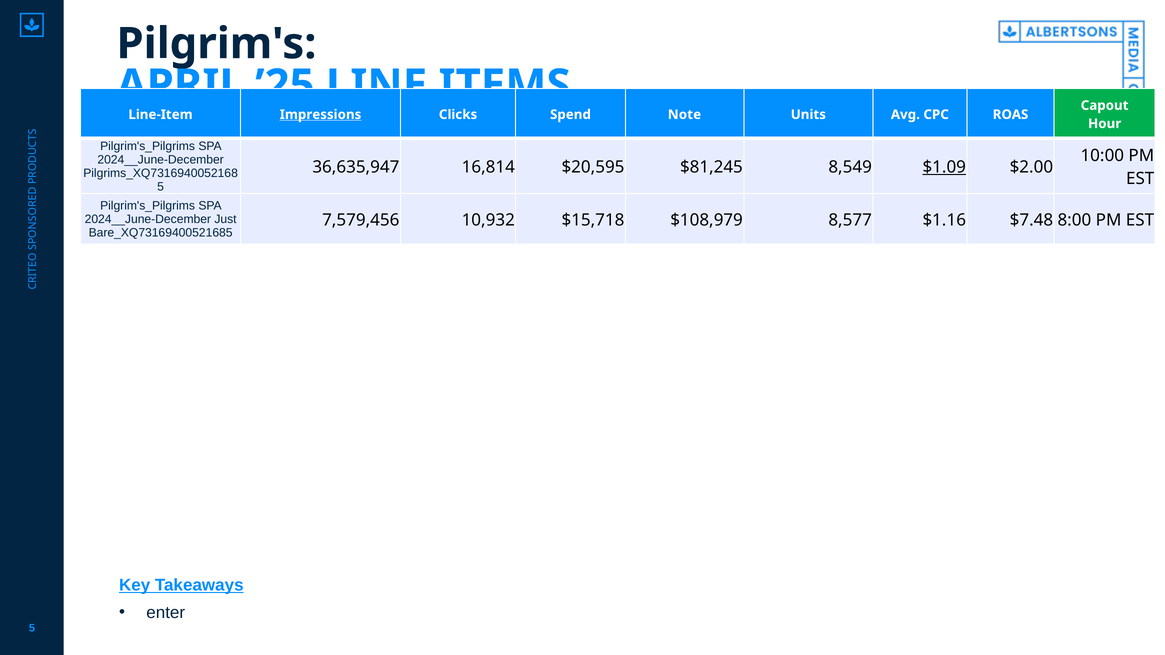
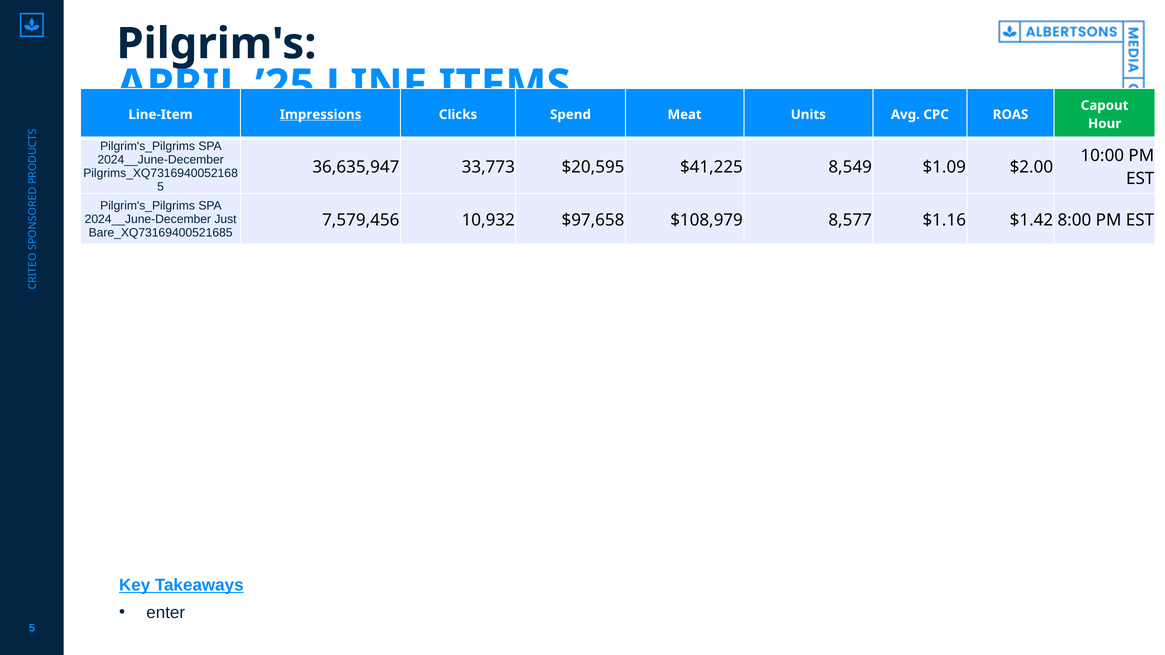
Note: Note -> Meat
16,814: 16,814 -> 33,773
$81,245: $81,245 -> $41,225
$1.09 underline: present -> none
$15,718: $15,718 -> $97,658
$7.48: $7.48 -> $1.42
